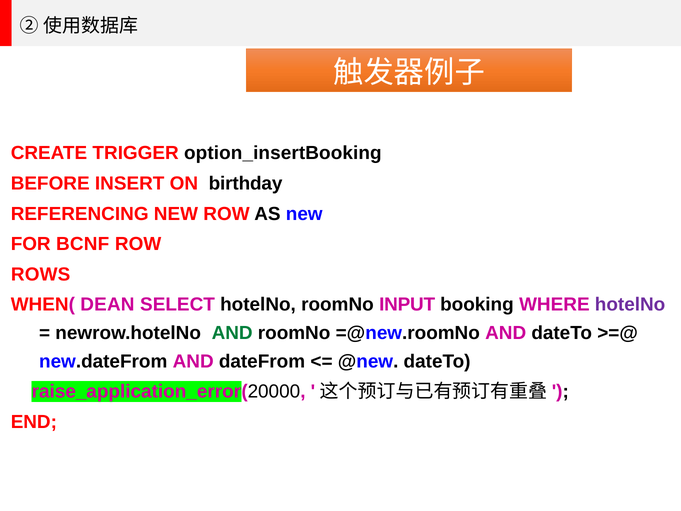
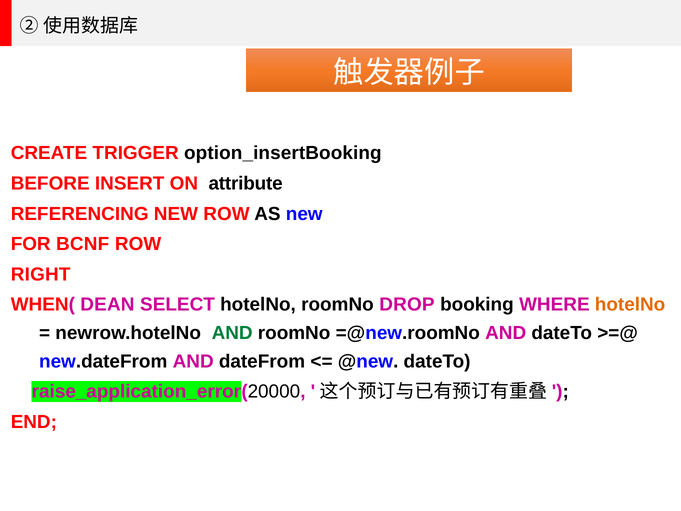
birthday: birthday -> attribute
ROWS: ROWS -> RIGHT
INPUT: INPUT -> DROP
hotelNo at (630, 304) colour: purple -> orange
